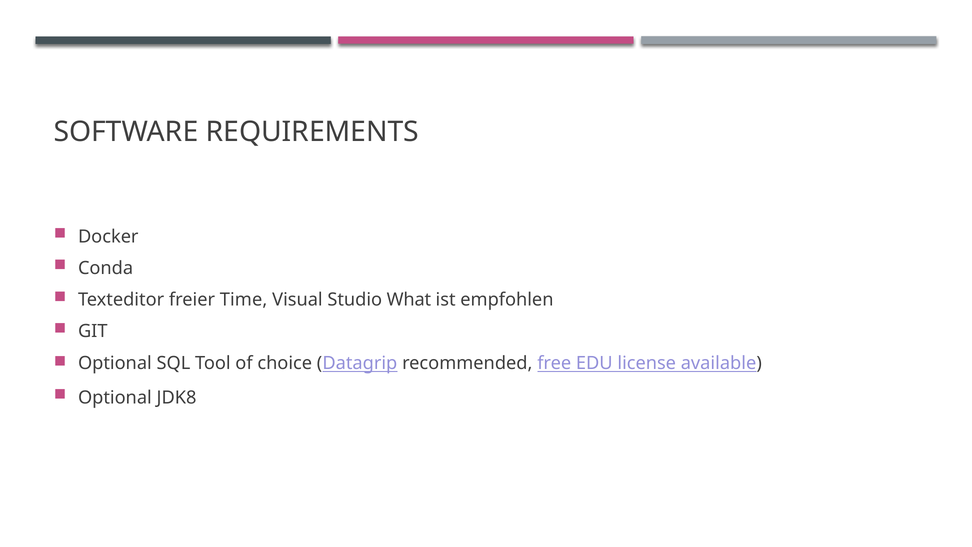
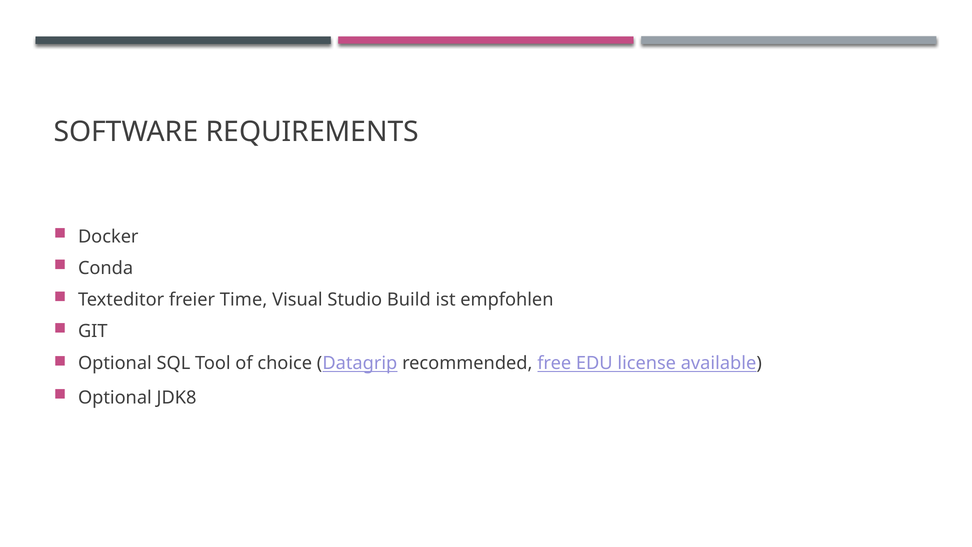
What: What -> Build
